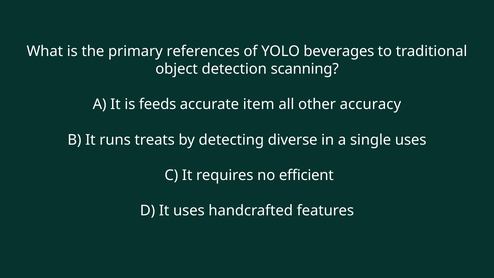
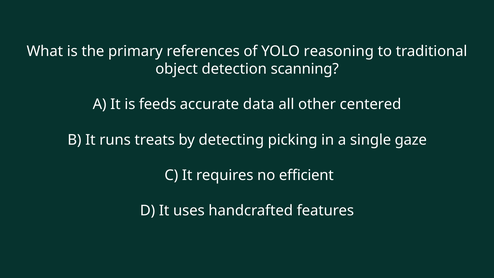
beverages: beverages -> reasoning
item: item -> data
accuracy: accuracy -> centered
diverse: diverse -> picking
single uses: uses -> gaze
